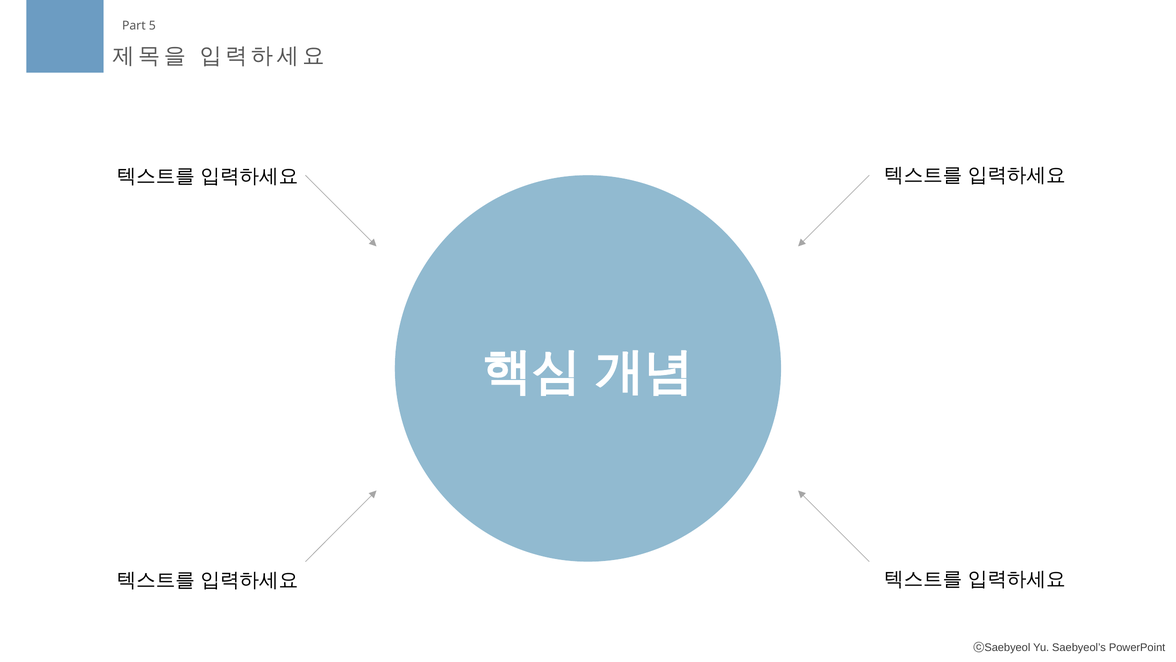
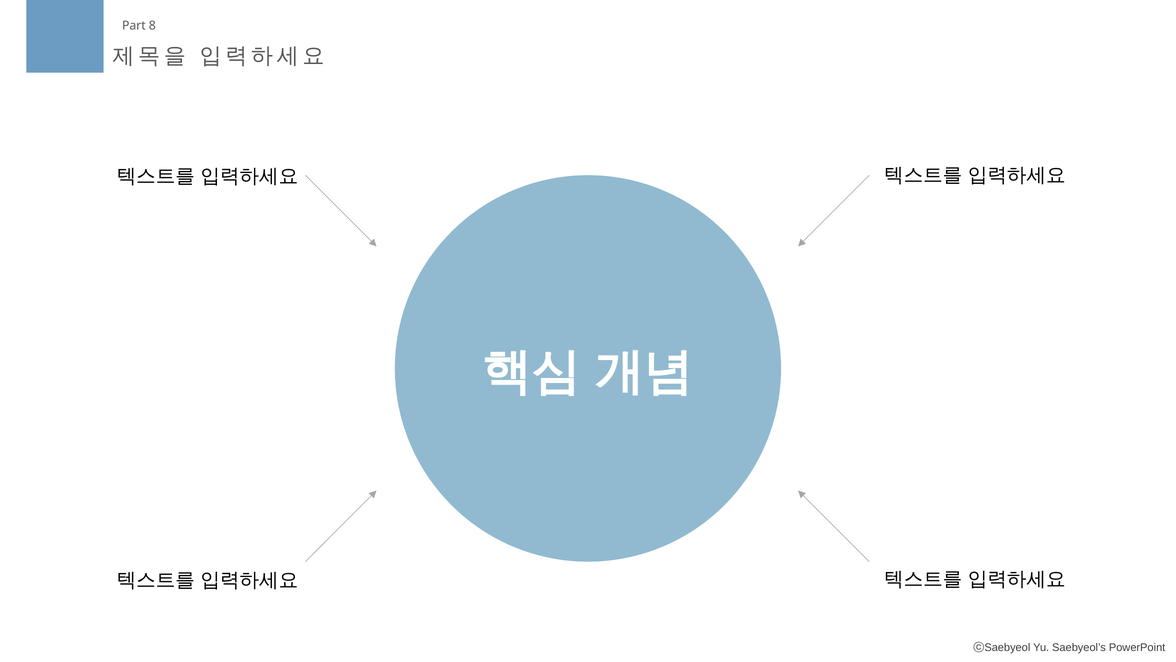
5: 5 -> 8
